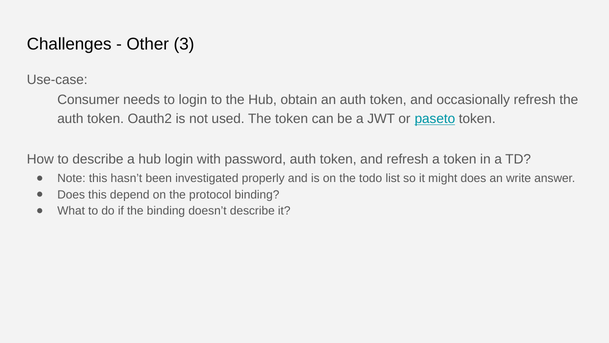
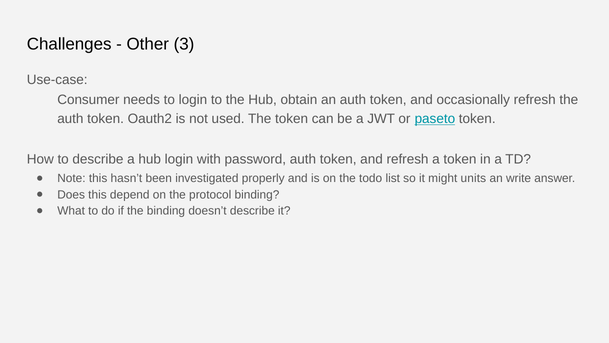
might does: does -> units
